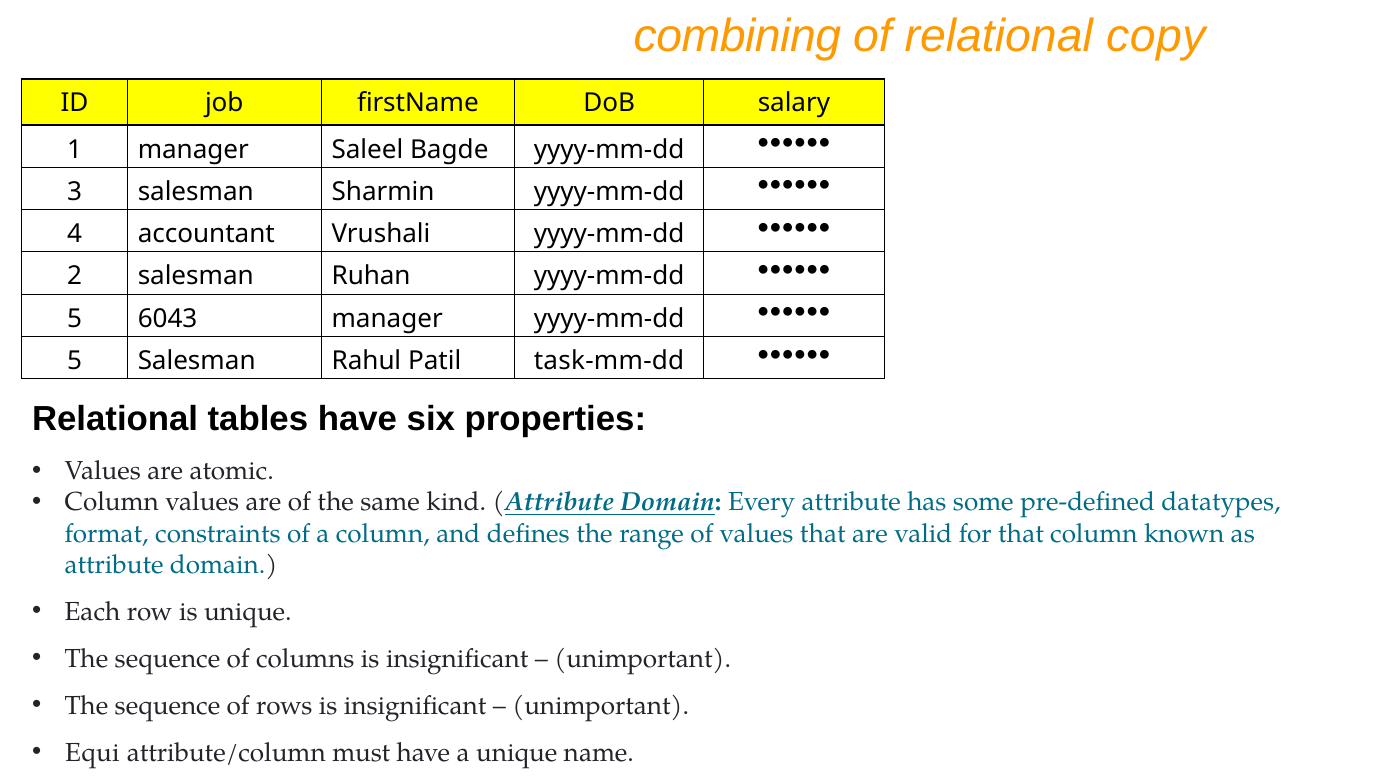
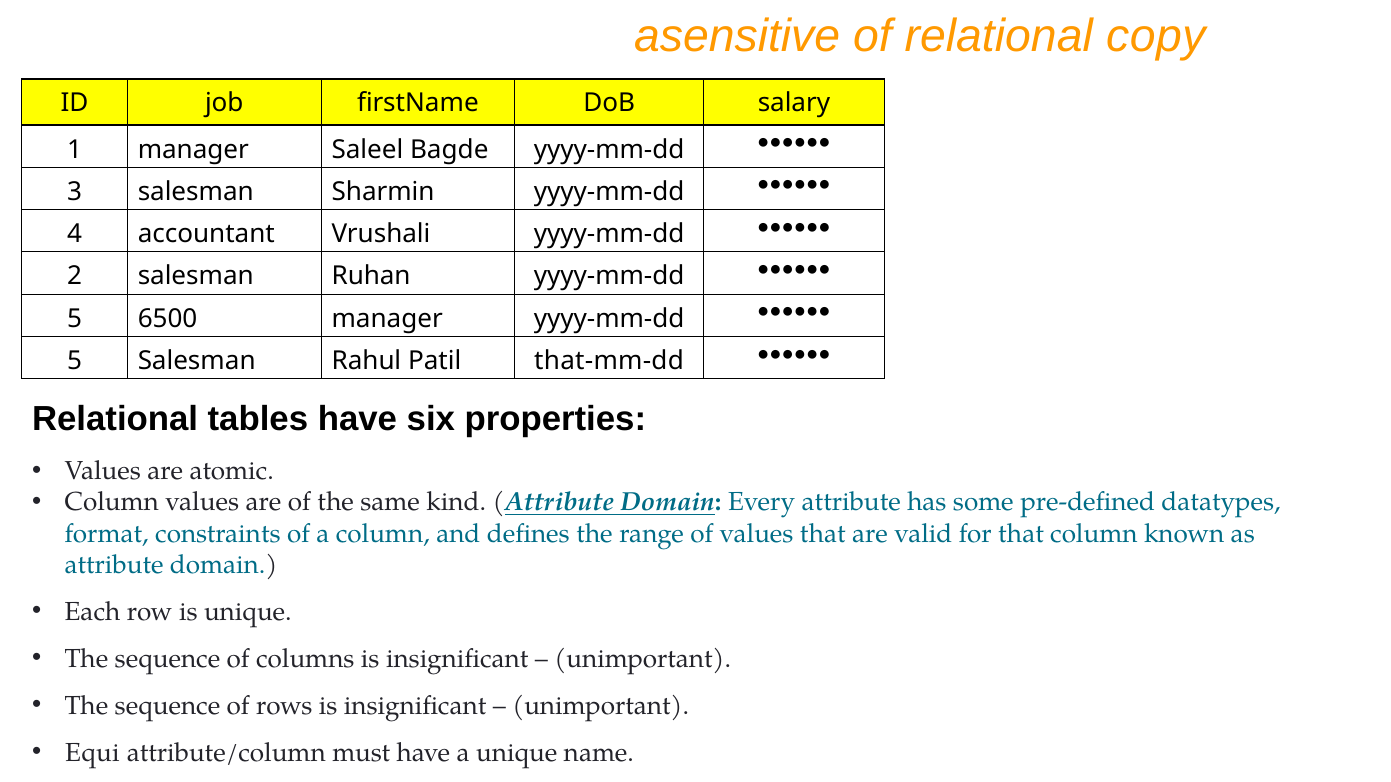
combining: combining -> asensitive
6043: 6043 -> 6500
task-mm-dd: task-mm-dd -> that-mm-dd
